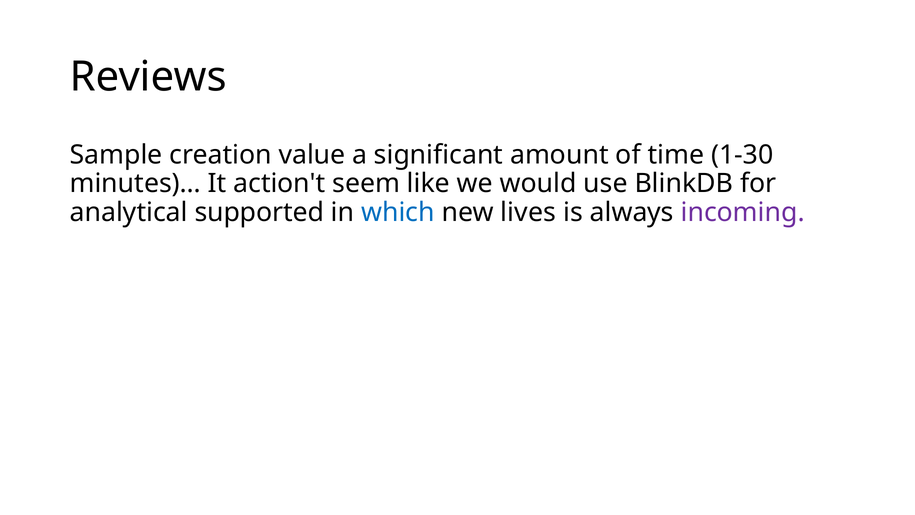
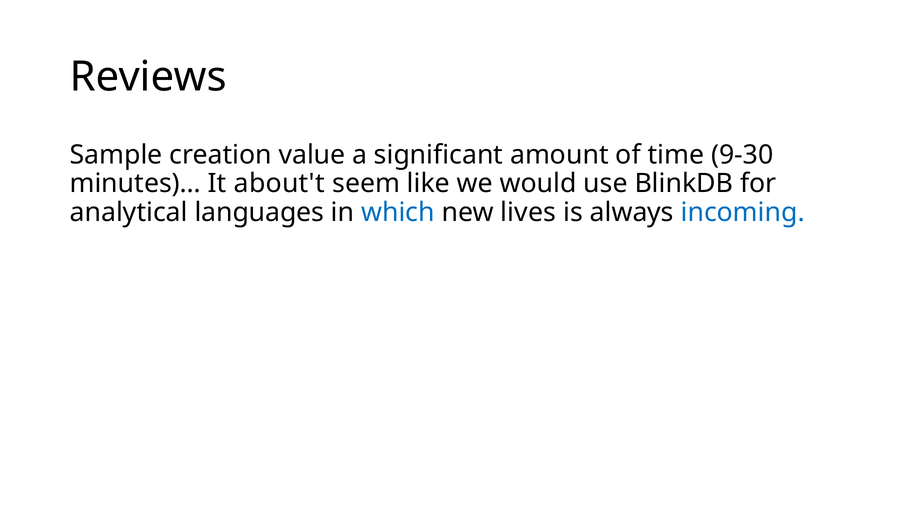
1-30: 1-30 -> 9-30
action't: action't -> about't
supported: supported -> languages
incoming colour: purple -> blue
